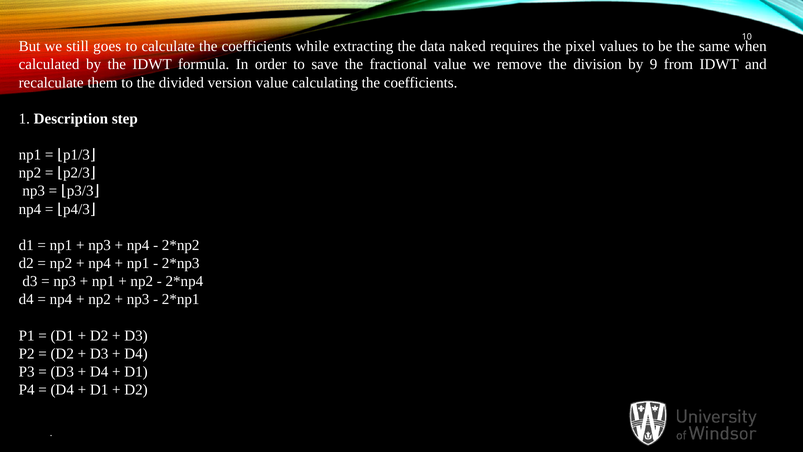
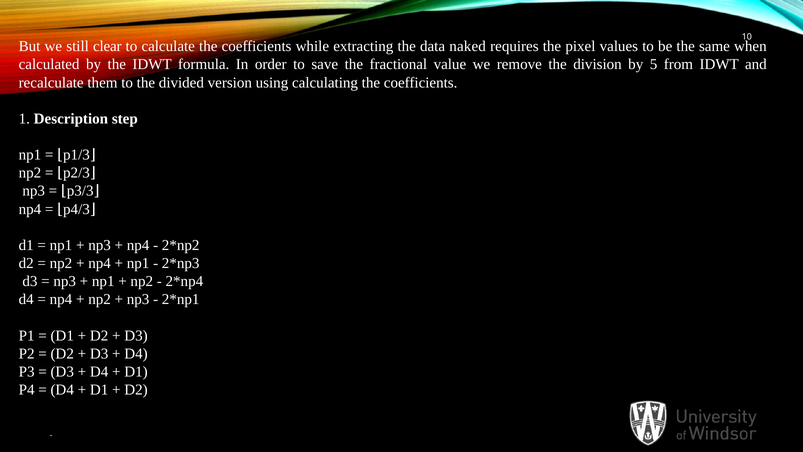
goes: goes -> clear
9: 9 -> 5
version value: value -> using
